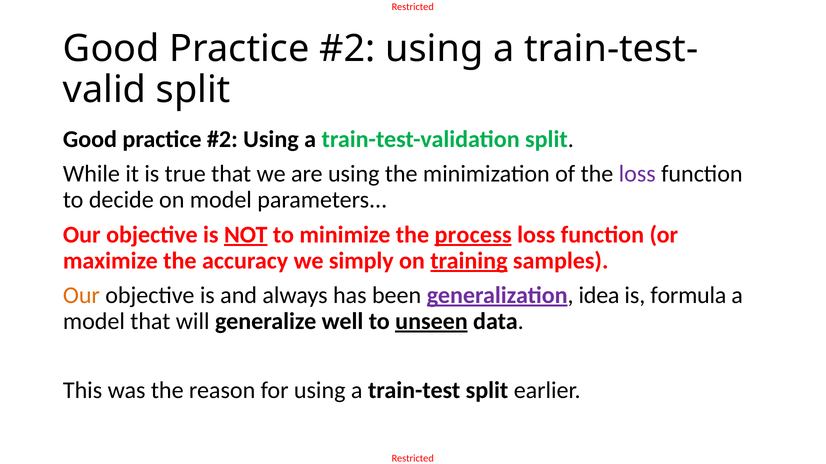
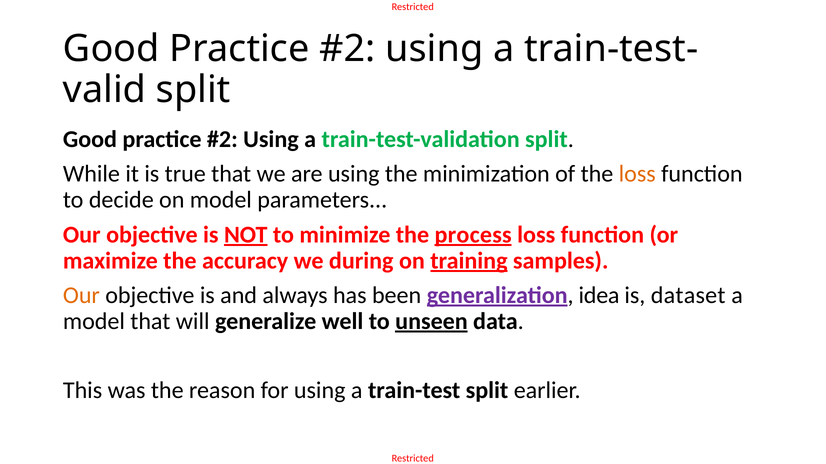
loss at (637, 174) colour: purple -> orange
simply: simply -> during
formula: formula -> dataset
